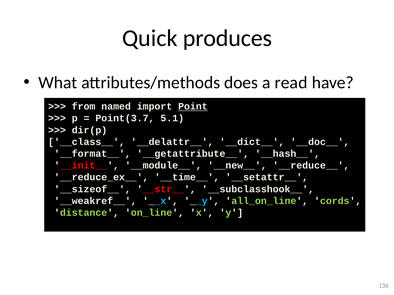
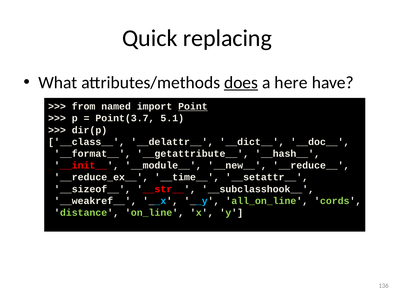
produces: produces -> replacing
does underline: none -> present
read: read -> here
